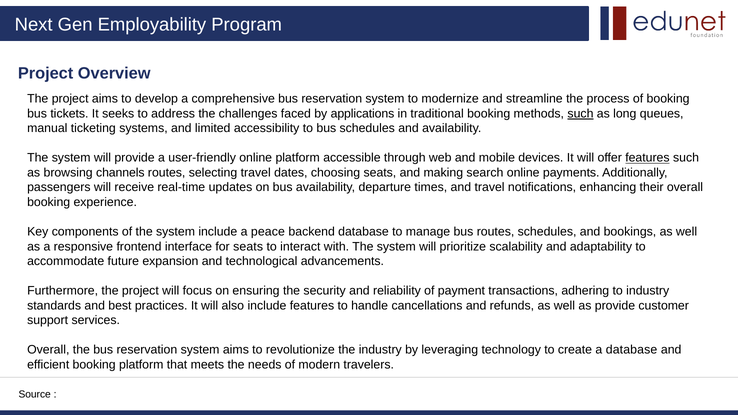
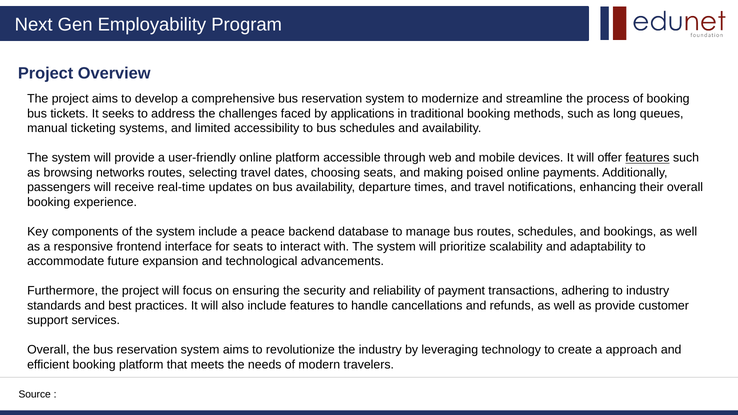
such at (580, 114) underline: present -> none
channels: channels -> networks
search: search -> poised
a database: database -> approach
